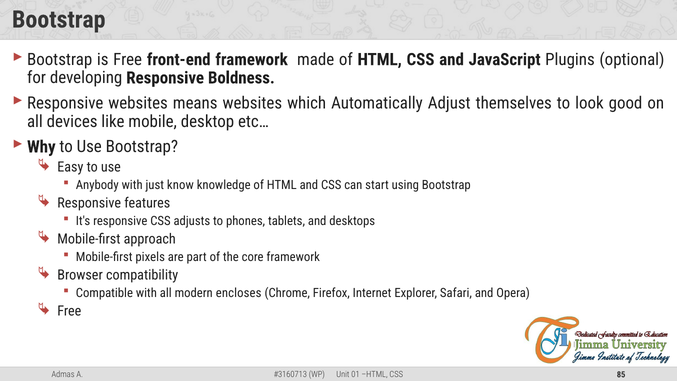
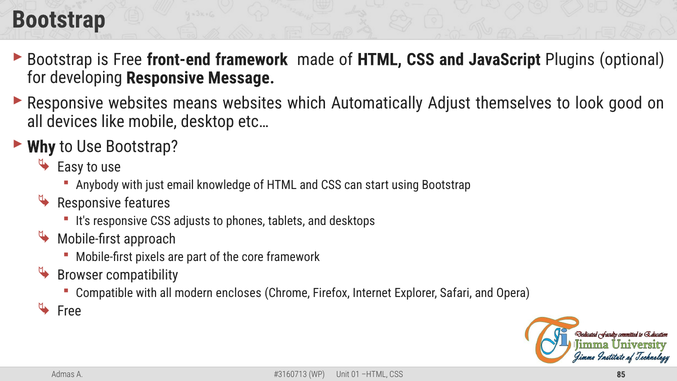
Boldness: Boldness -> Message
know: know -> email
